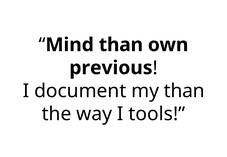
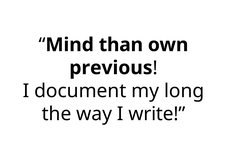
my than: than -> long
tools: tools -> write
